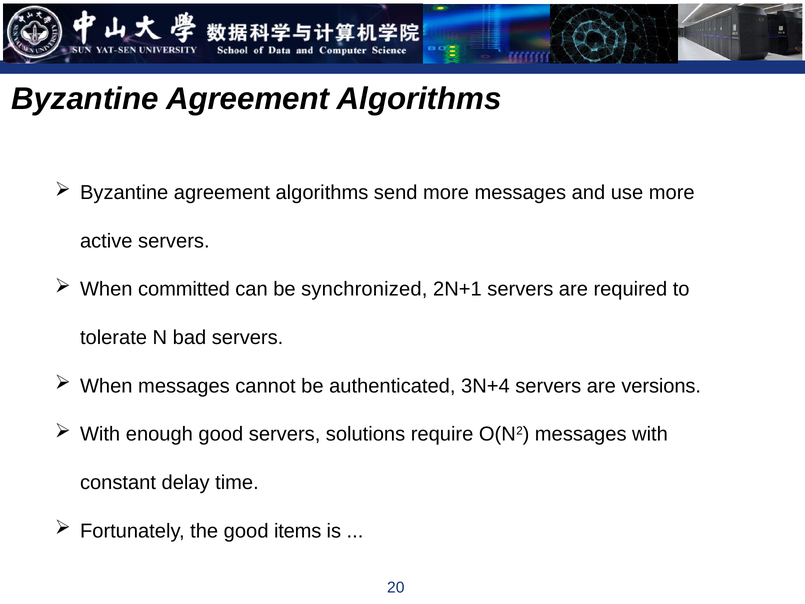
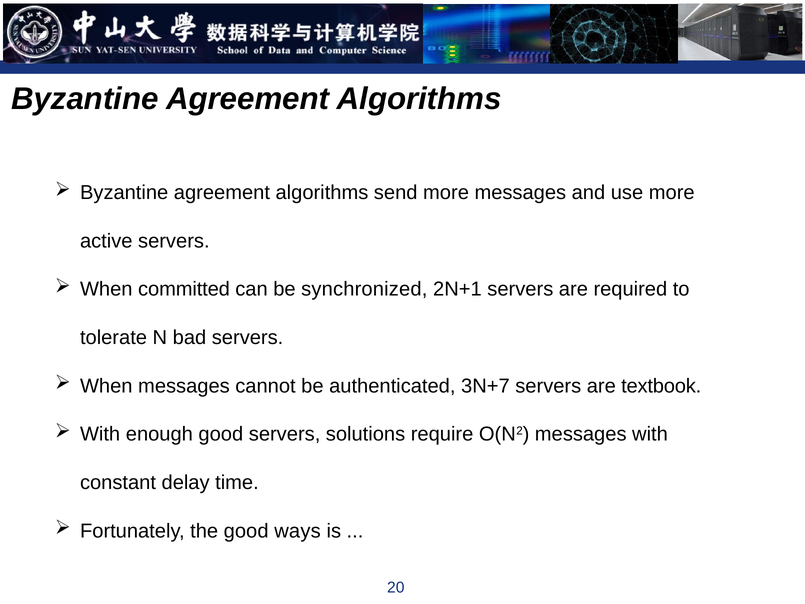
3N+4: 3N+4 -> 3N+7
versions: versions -> textbook
items: items -> ways
